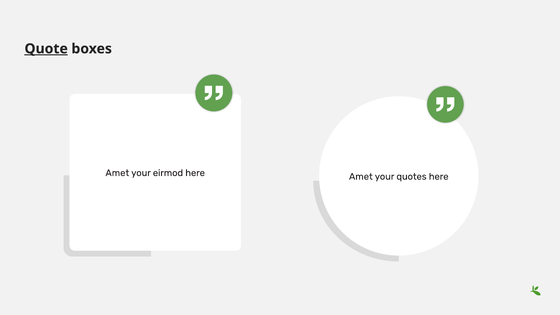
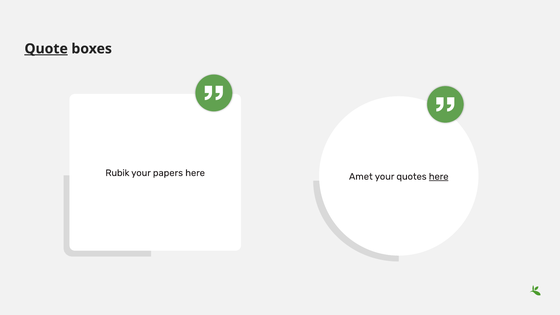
Amet at (117, 173): Amet -> Rubik
eirmod: eirmod -> papers
here at (439, 177) underline: none -> present
